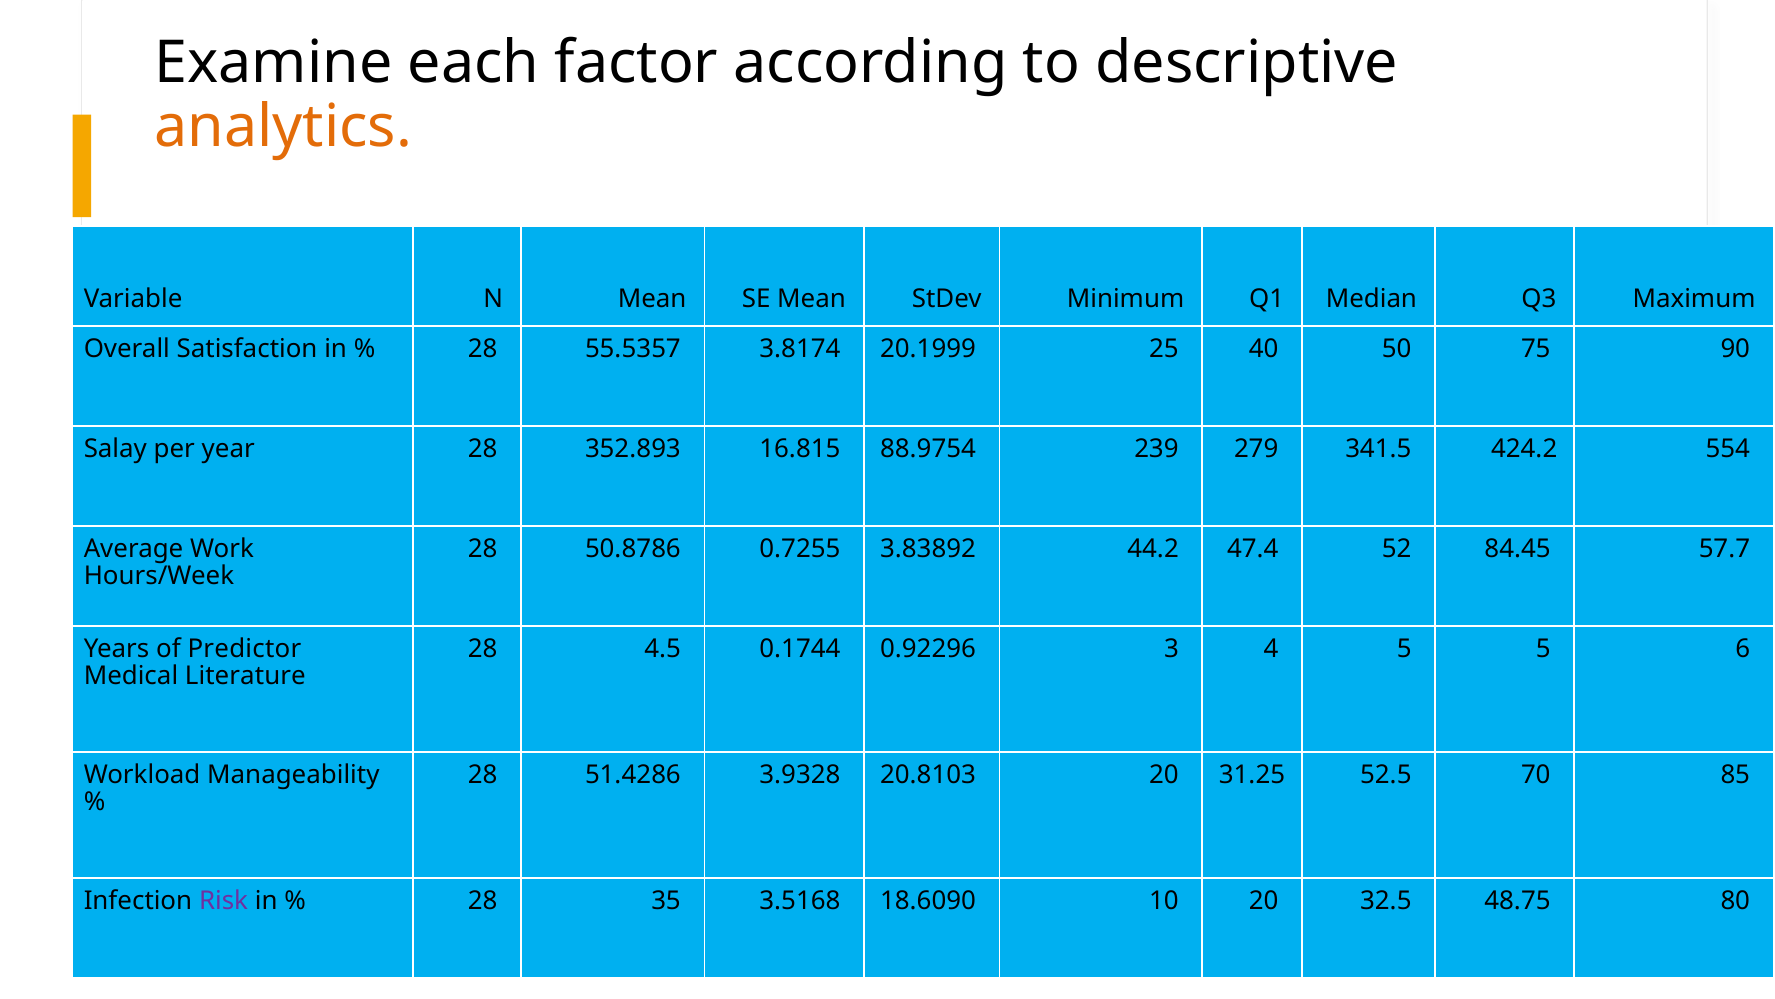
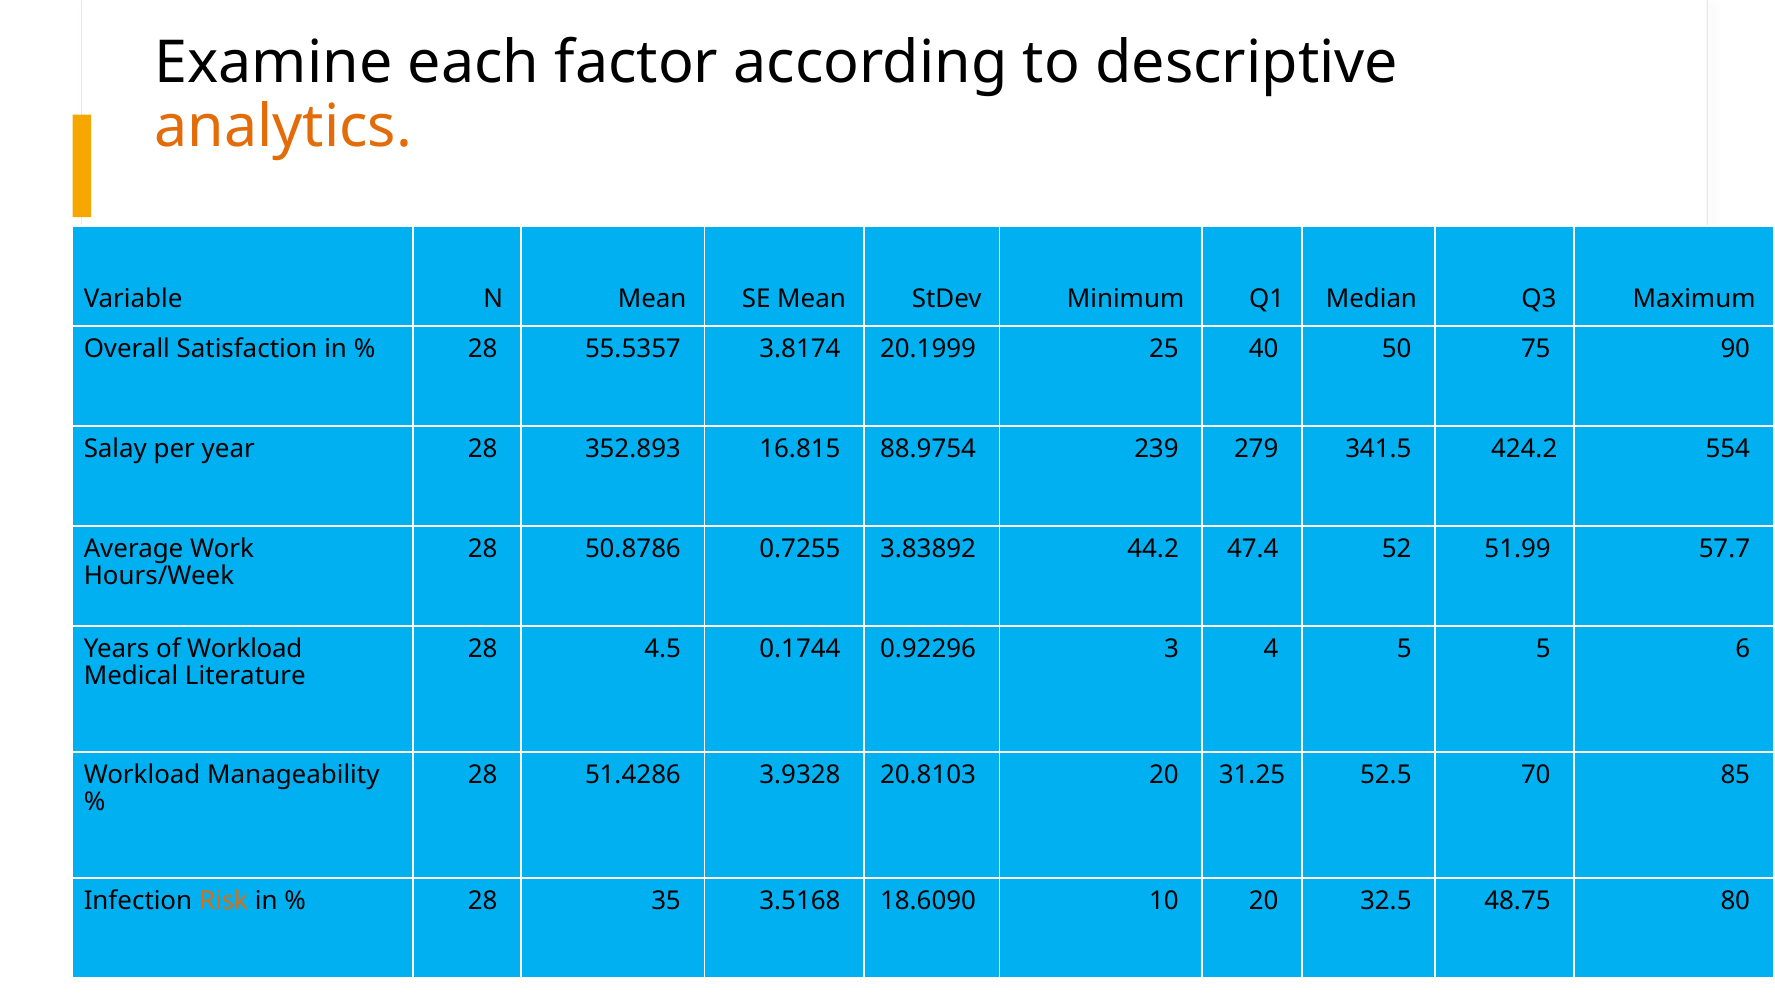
84.45: 84.45 -> 51.99
of Predictor: Predictor -> Workload
Risk colour: purple -> orange
